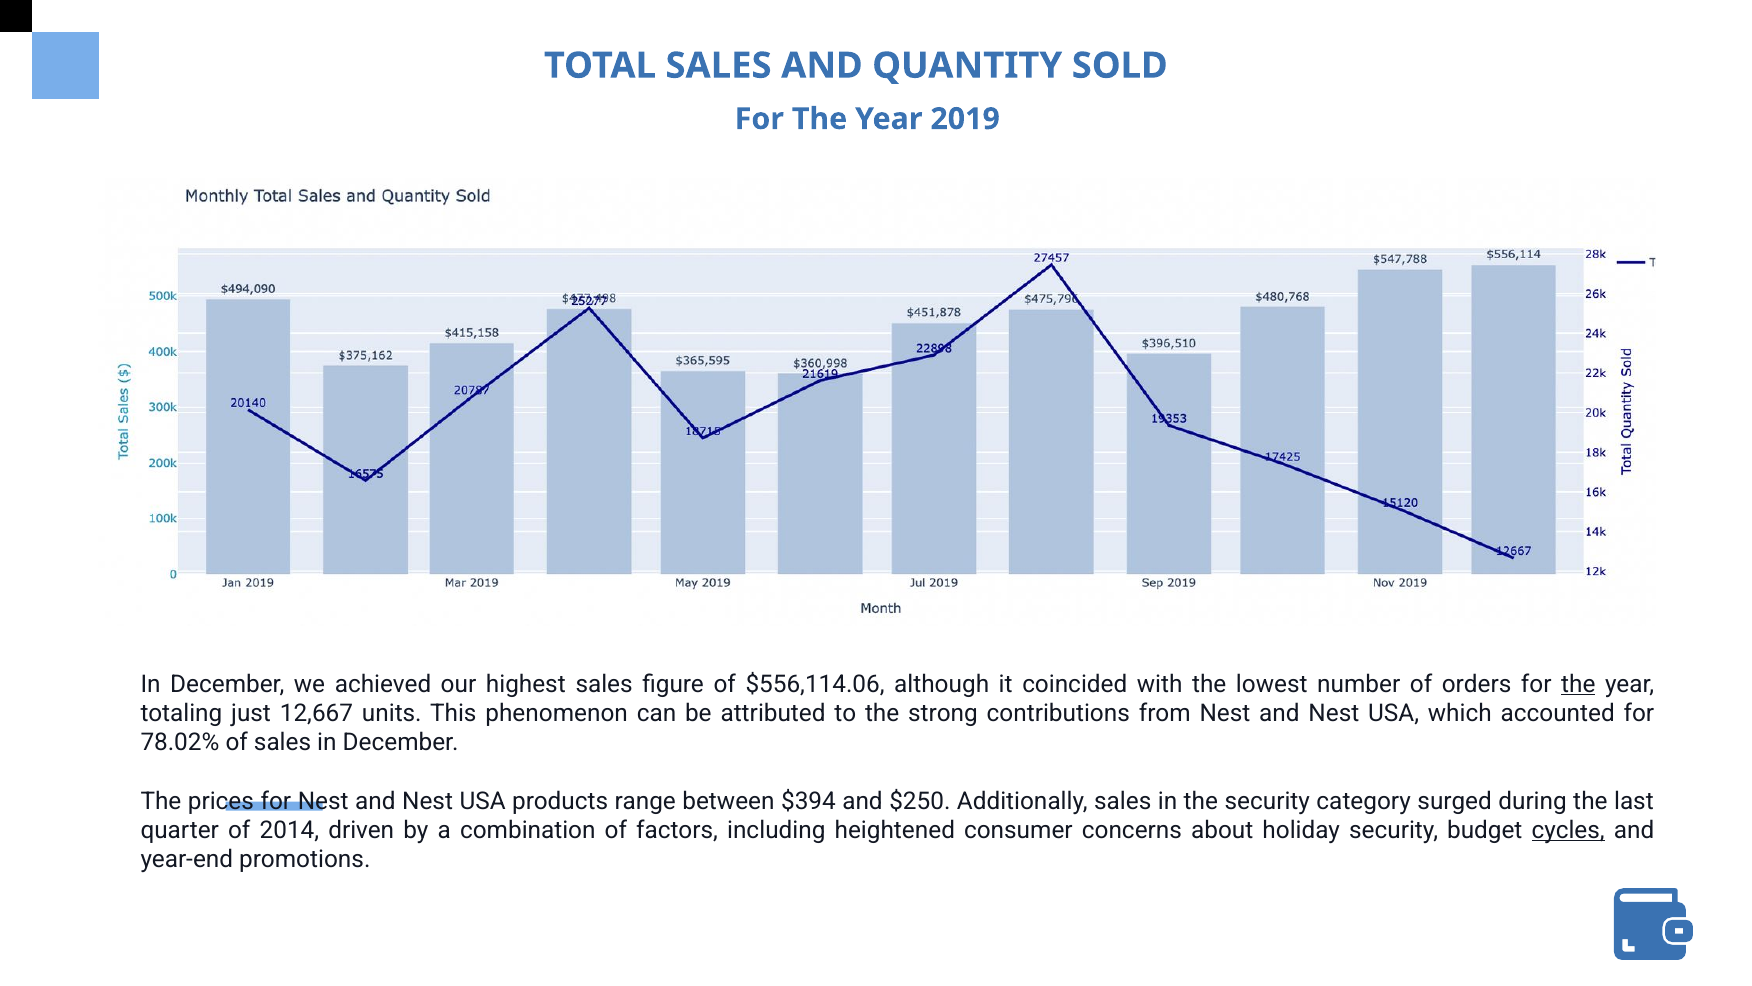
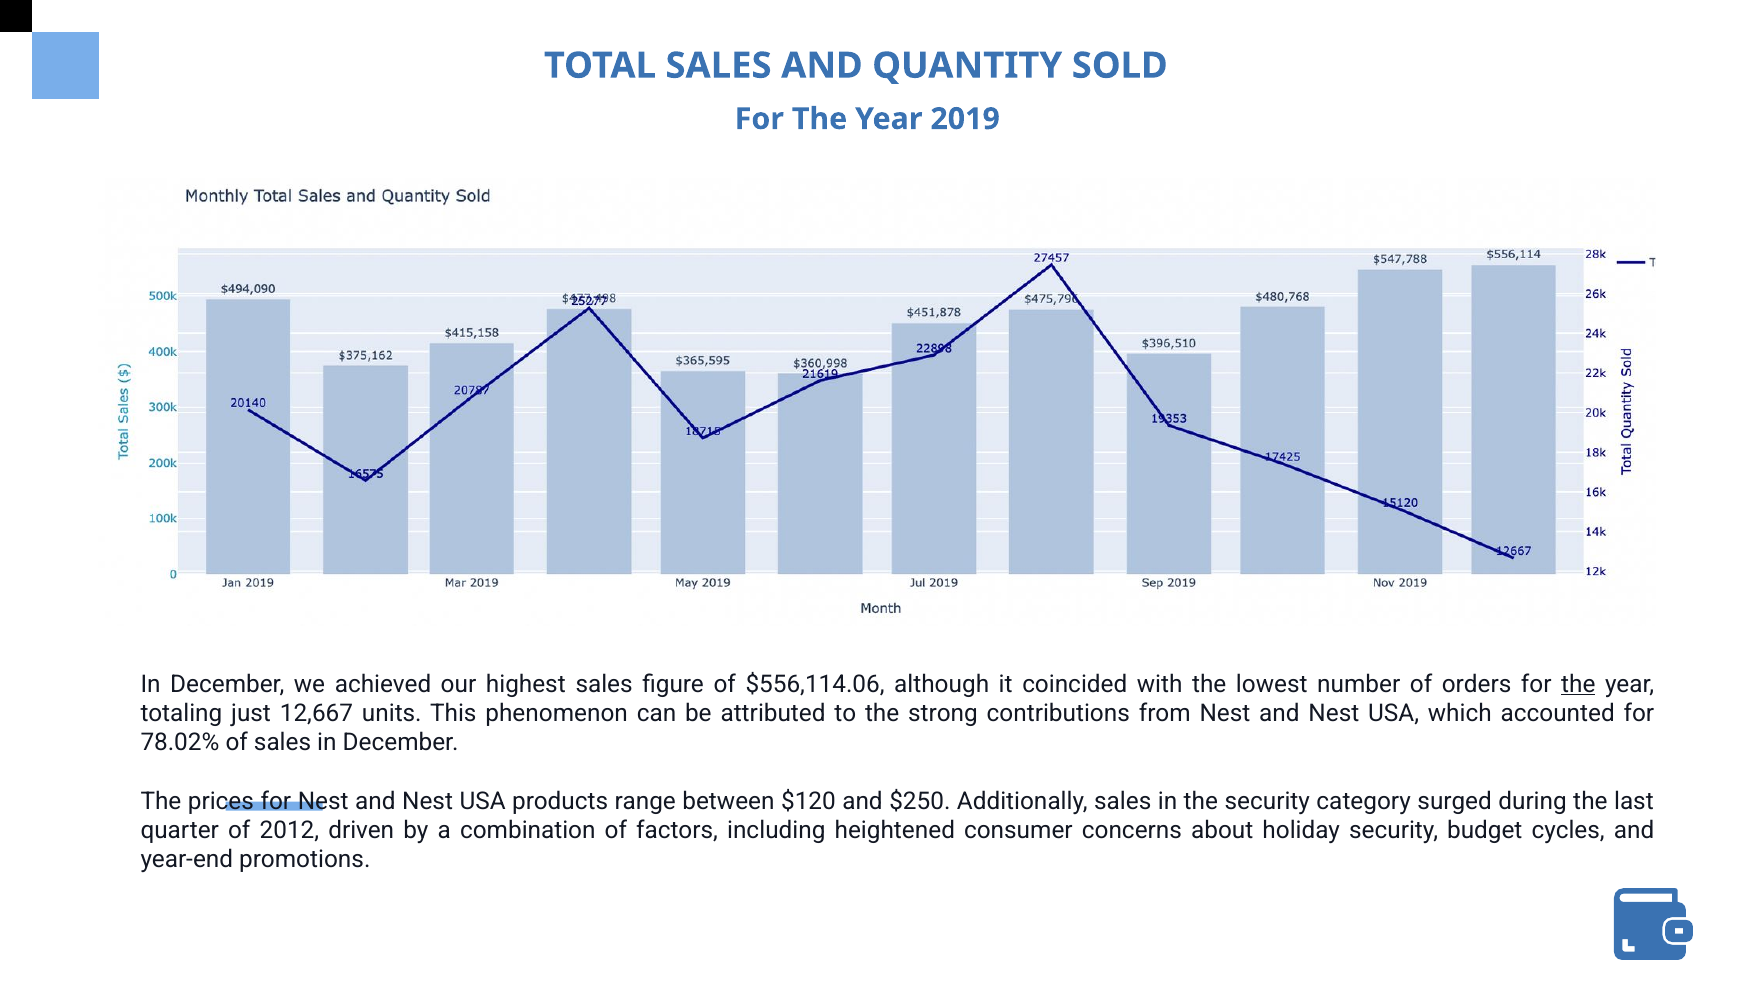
$394: $394 -> $120
2014: 2014 -> 2012
cycles underline: present -> none
